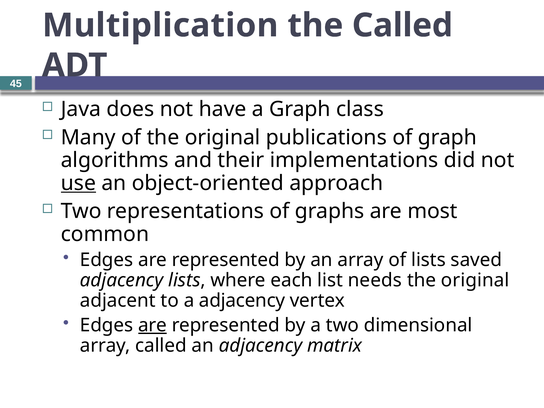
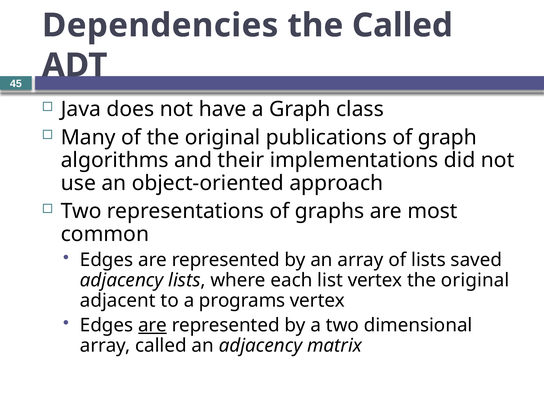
Multiplication: Multiplication -> Dependencies
use underline: present -> none
list needs: needs -> vertex
a adjacency: adjacency -> programs
